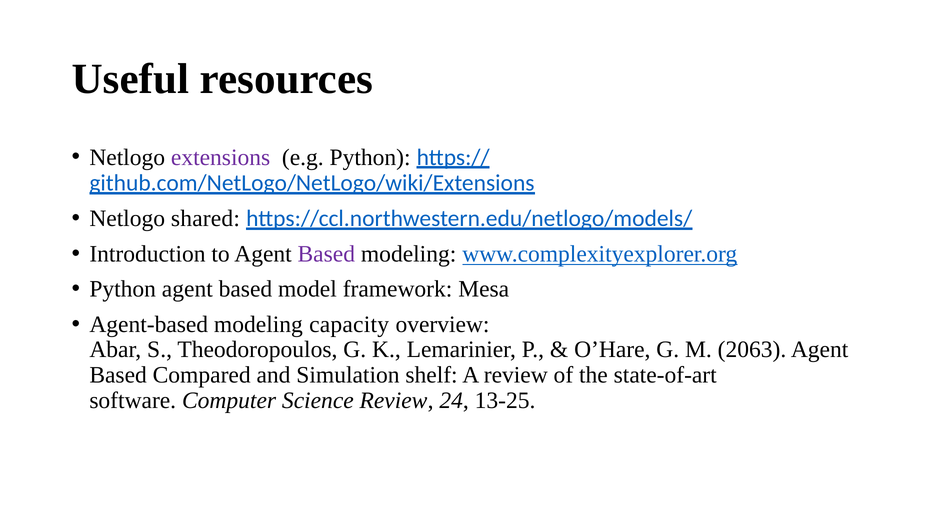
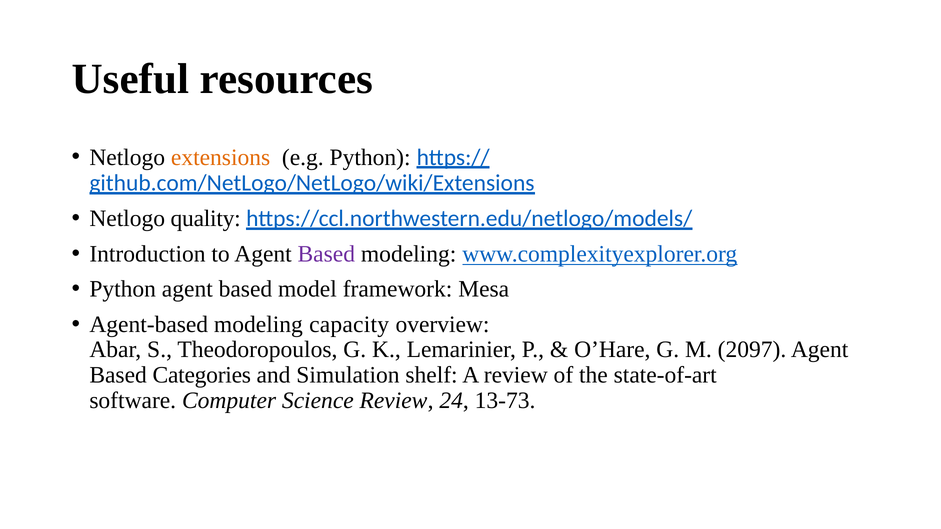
extensions colour: purple -> orange
shared: shared -> quality
2063: 2063 -> 2097
Compared: Compared -> Categories
13-25: 13-25 -> 13-73
